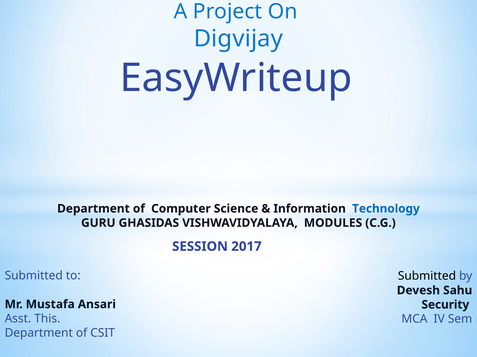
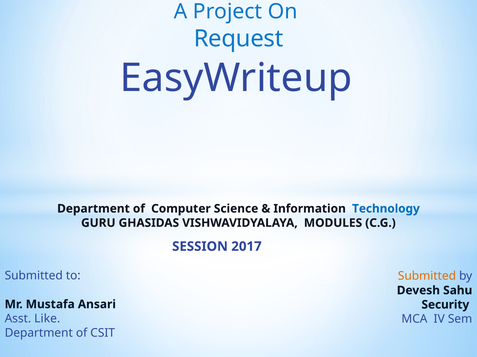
Digvijay: Digvijay -> Request
Submitted at (427, 277) colour: black -> orange
This: This -> Like
